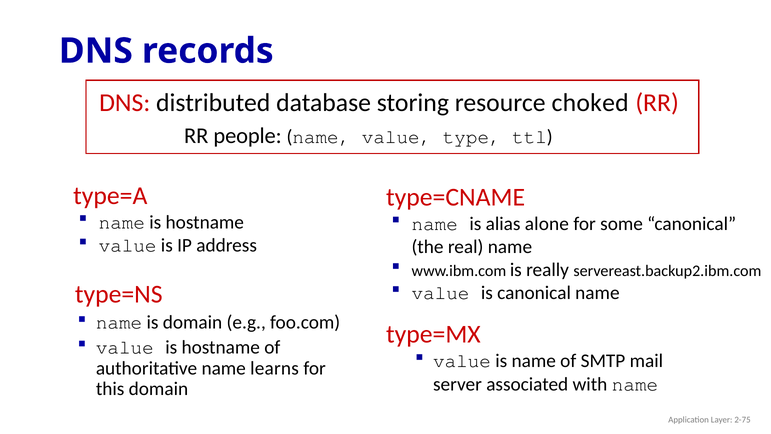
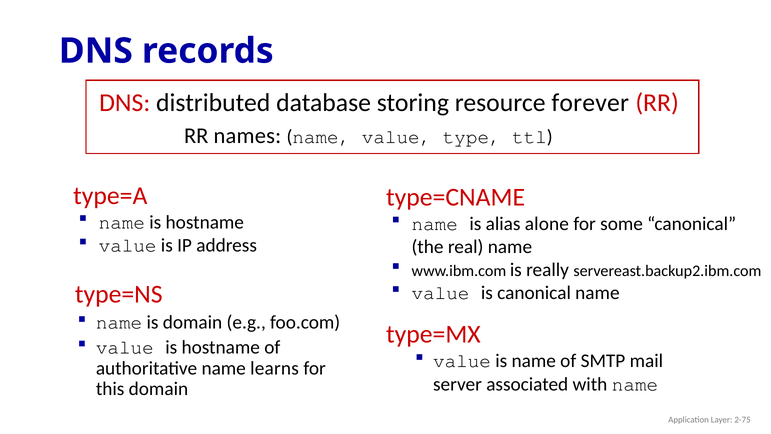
choked: choked -> forever
people: people -> names
